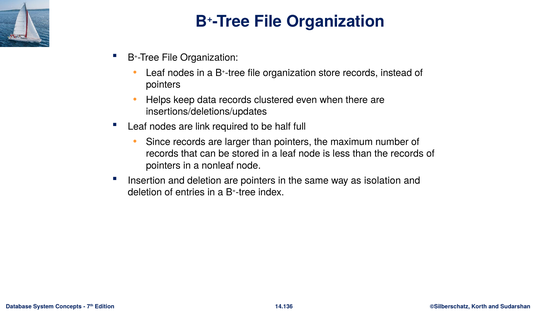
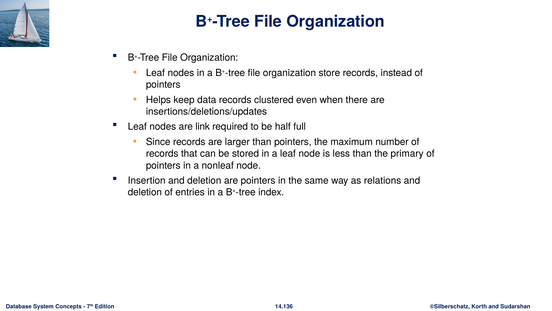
the records: records -> primary
isolation: isolation -> relations
